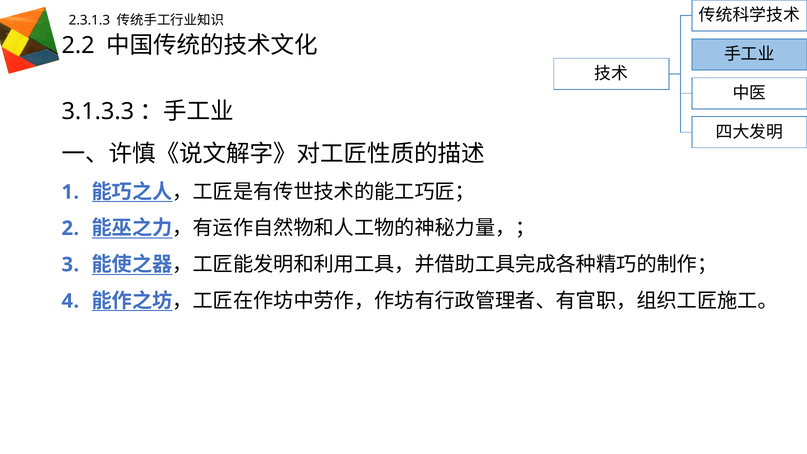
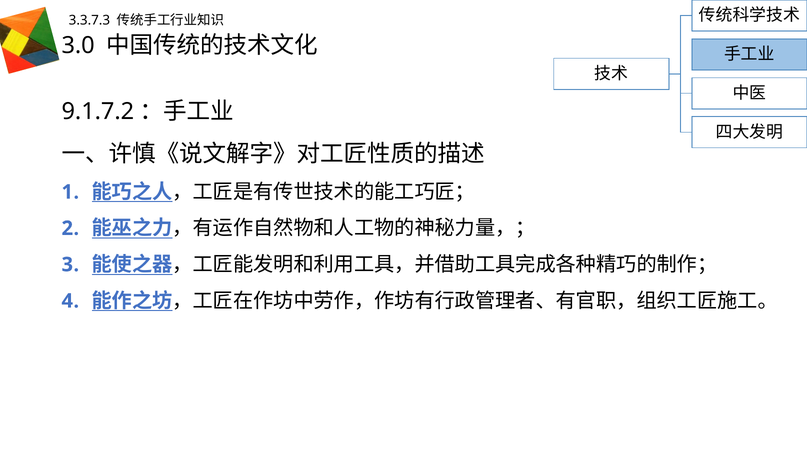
2.3.1.3: 2.3.1.3 -> 3.3.7.3
2.2: 2.2 -> 3.0
3.1.3.3: 3.1.3.3 -> 9.1.7.2
